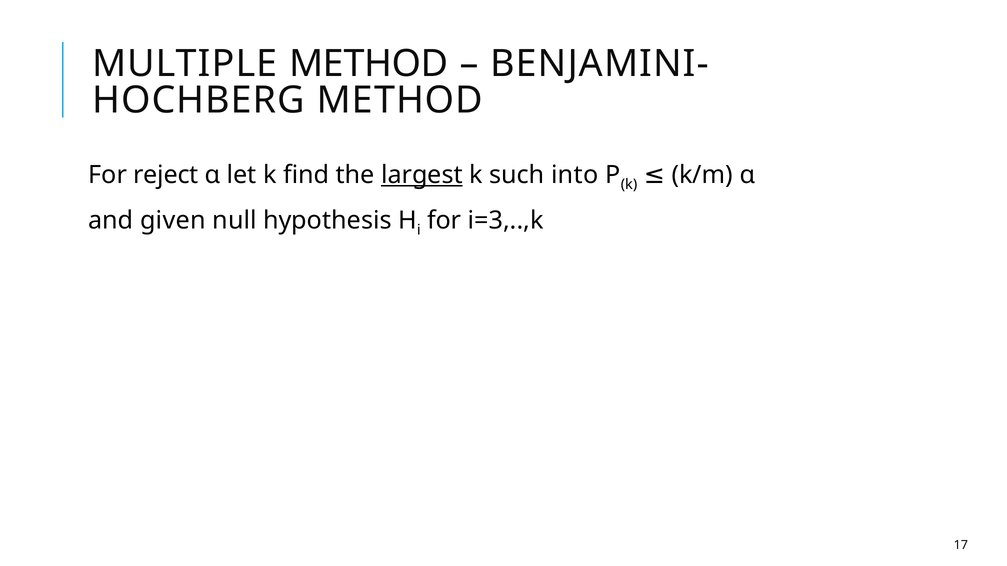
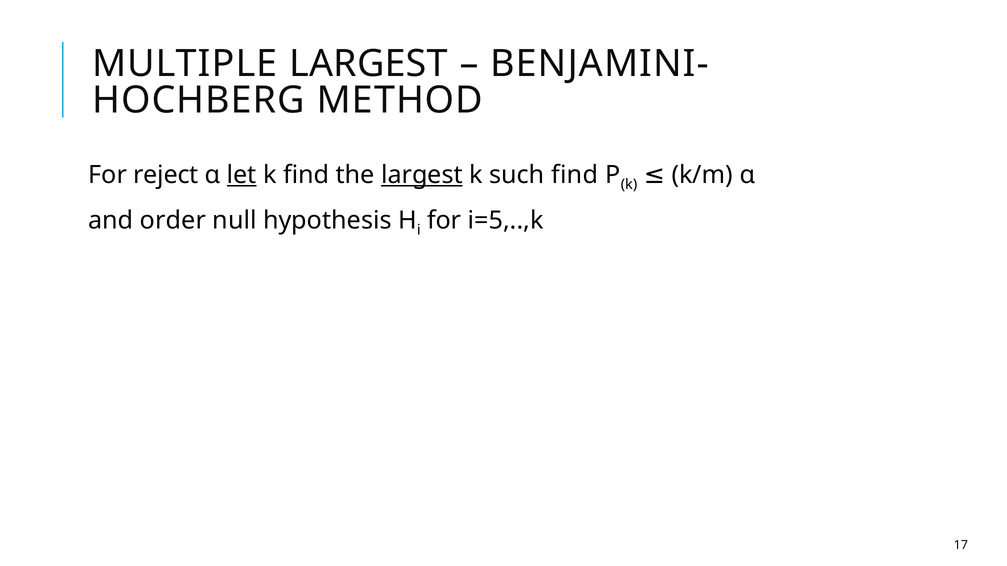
MULTIPLE METHOD: METHOD -> LARGEST
let underline: none -> present
such into: into -> find
given: given -> order
i=3,..,k: i=3,..,k -> i=5,..,k
